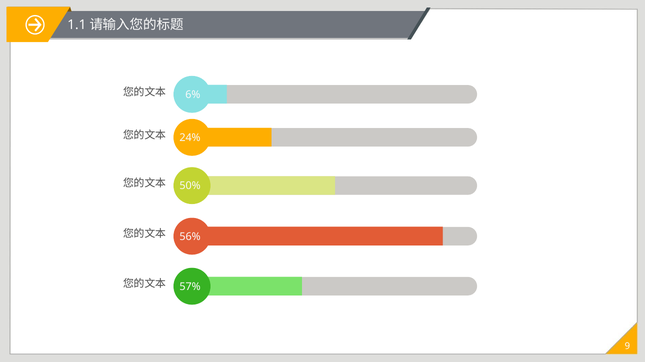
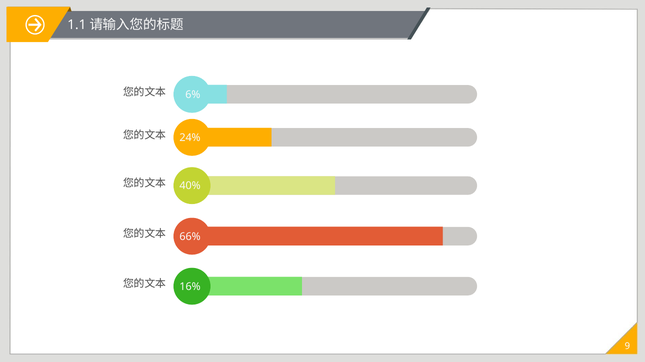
50%: 50% -> 40%
56%: 56% -> 66%
57%: 57% -> 16%
